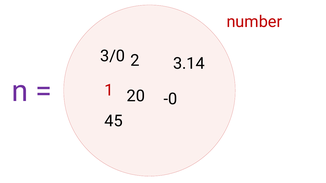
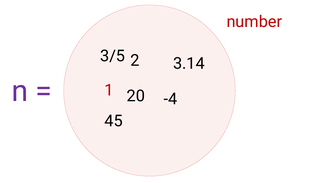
3/0: 3/0 -> 3/5
-0: -0 -> -4
